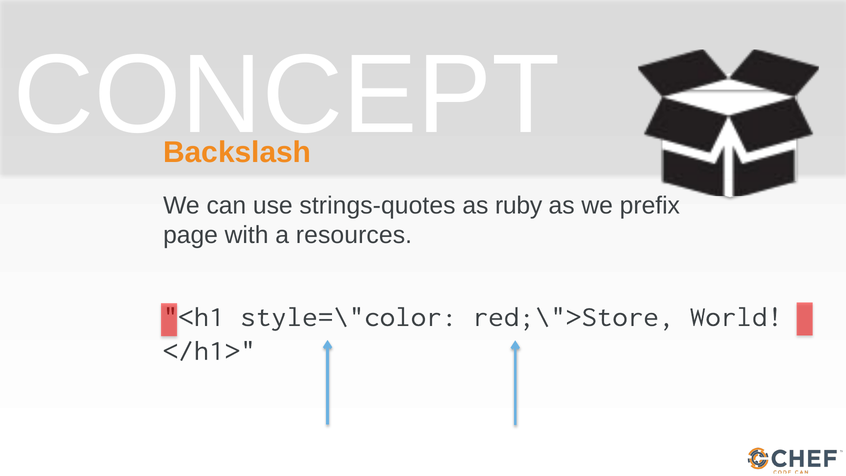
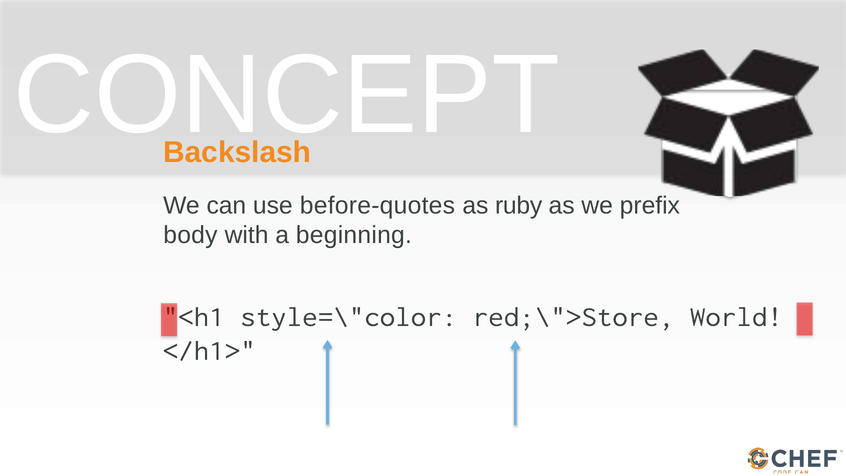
strings-quotes: strings-quotes -> before-quotes
page: page -> body
resources: resources -> beginning
